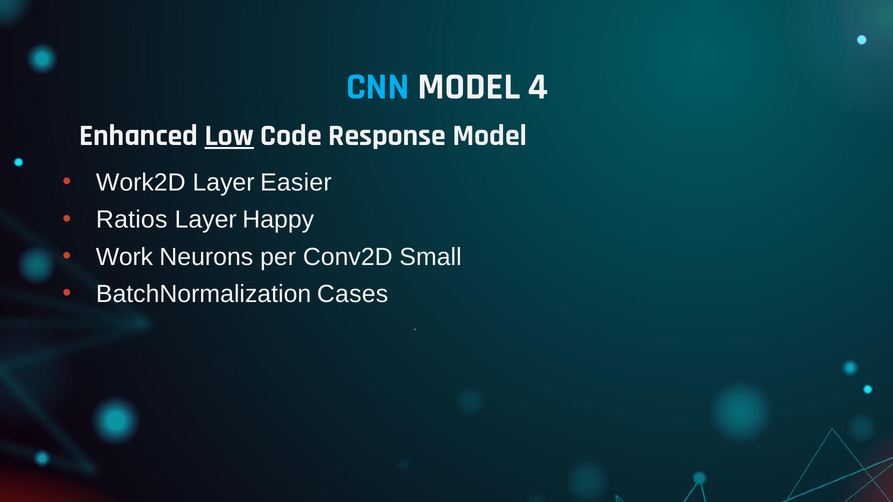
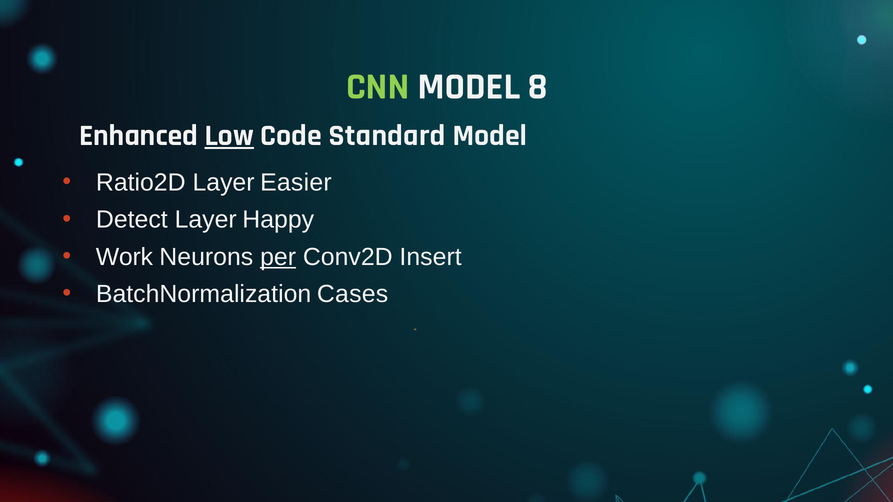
CNN colour: light blue -> light green
4: 4 -> 8
Response: Response -> Standard
Work2D: Work2D -> Ratio2D
Ratios: Ratios -> Detect
per underline: none -> present
Small: Small -> Insert
